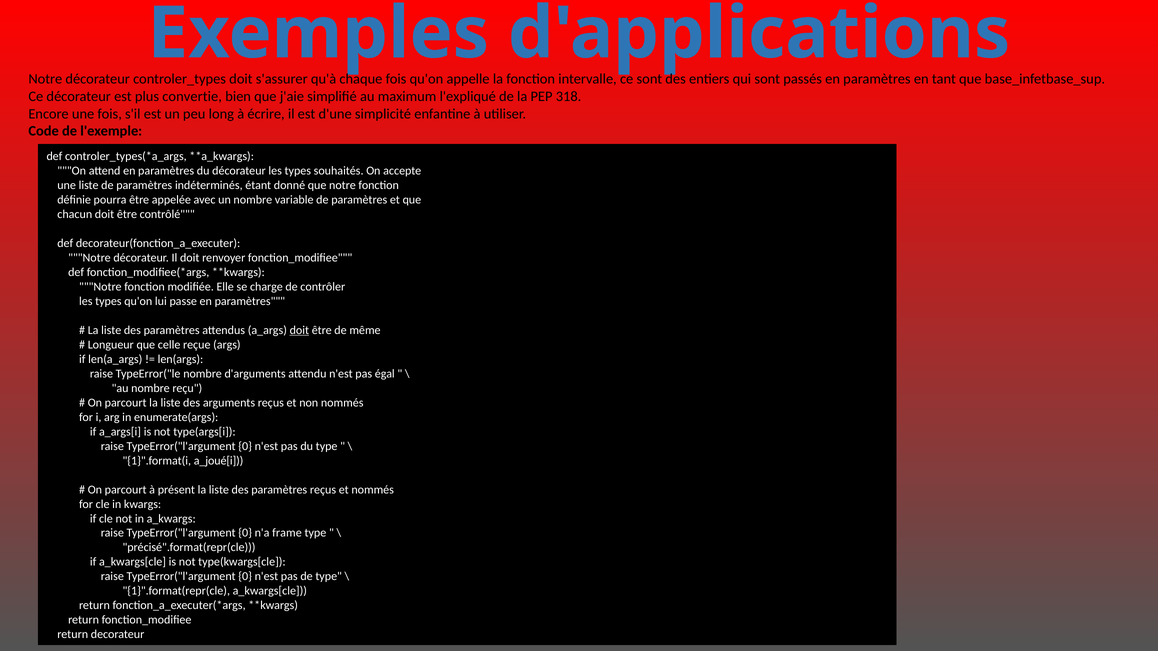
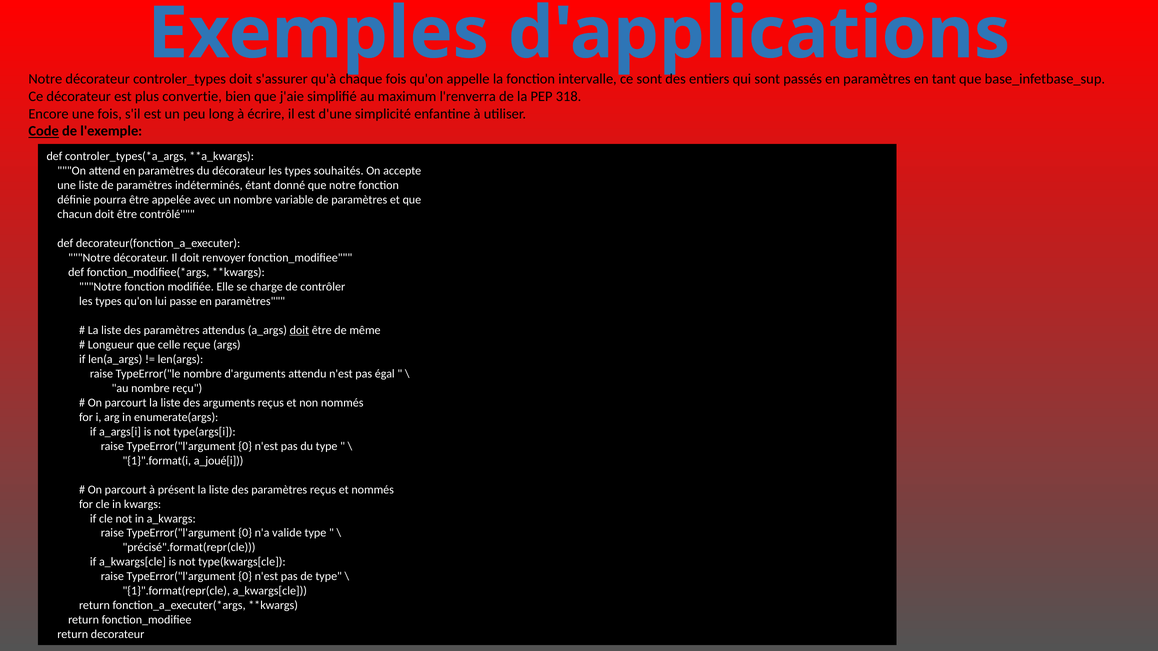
l'expliqué: l'expliqué -> l'renverra
Code underline: none -> present
frame: frame -> valide
